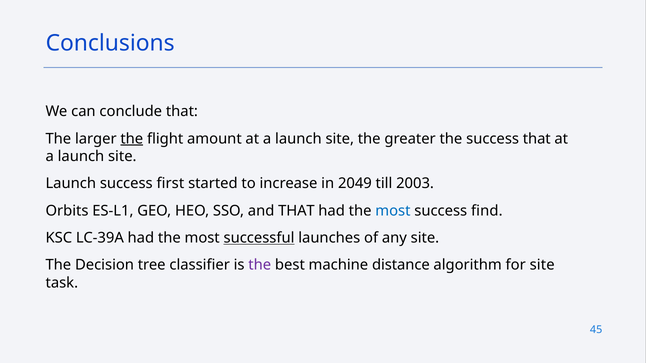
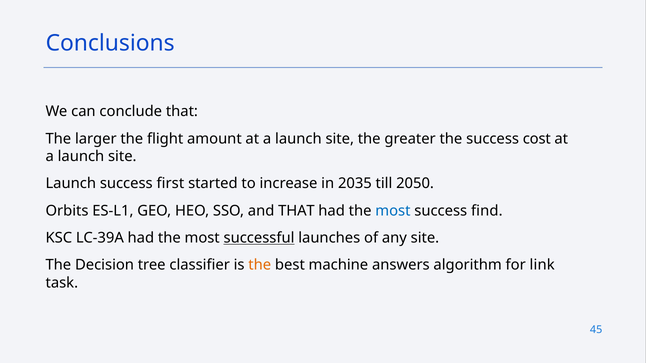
the at (132, 139) underline: present -> none
success that: that -> cost
2049: 2049 -> 2035
2003: 2003 -> 2050
the at (260, 265) colour: purple -> orange
distance: distance -> answers
for site: site -> link
